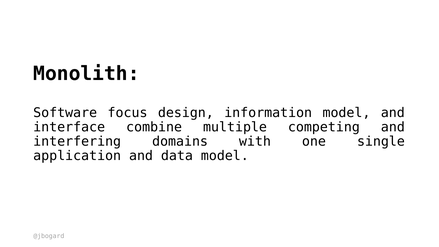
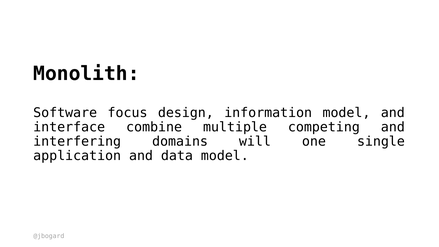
with: with -> will
